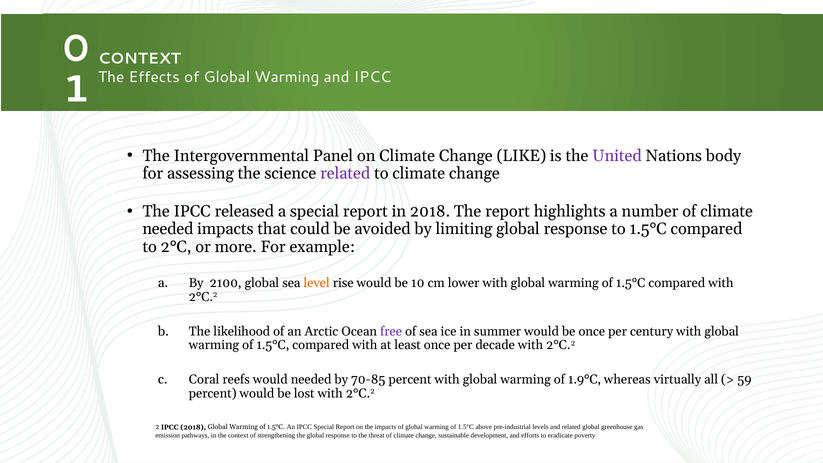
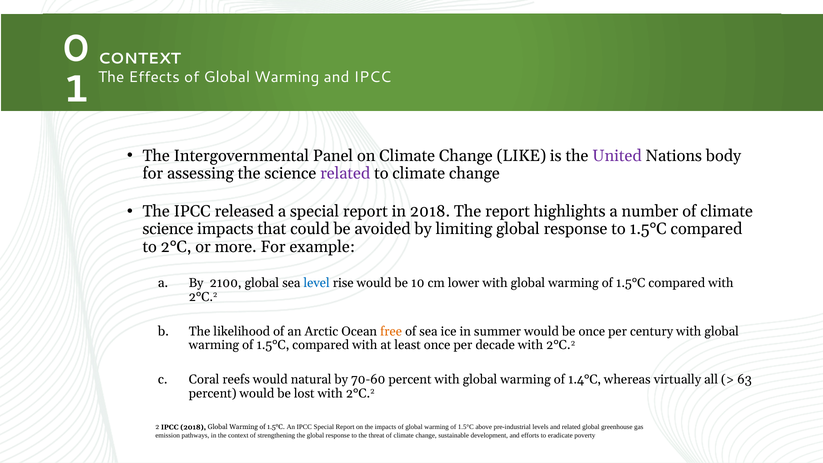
needed at (168, 229): needed -> science
level colour: orange -> blue
free colour: purple -> orange
would needed: needed -> natural
70-85: 70-85 -> 70-60
1.9°C: 1.9°C -> 1.4°C
59: 59 -> 63
